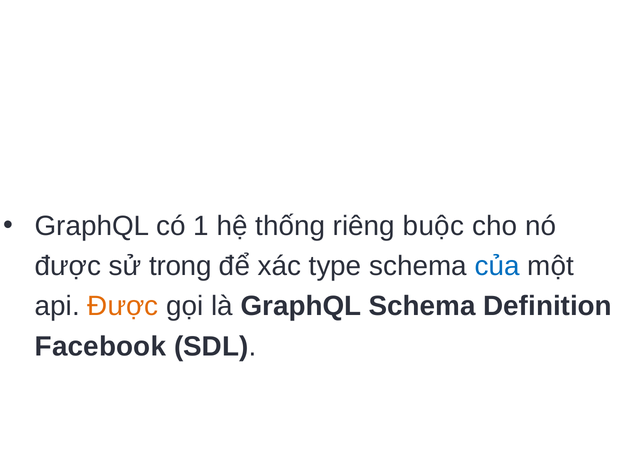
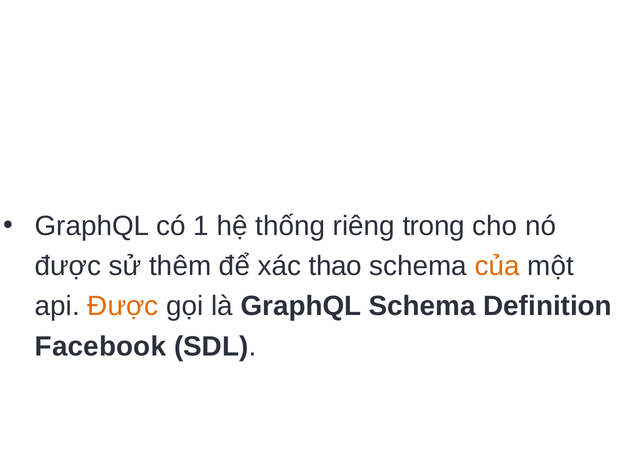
buộc: buộc -> trong
trong: trong -> thêm
type: type -> thao
của colour: blue -> orange
